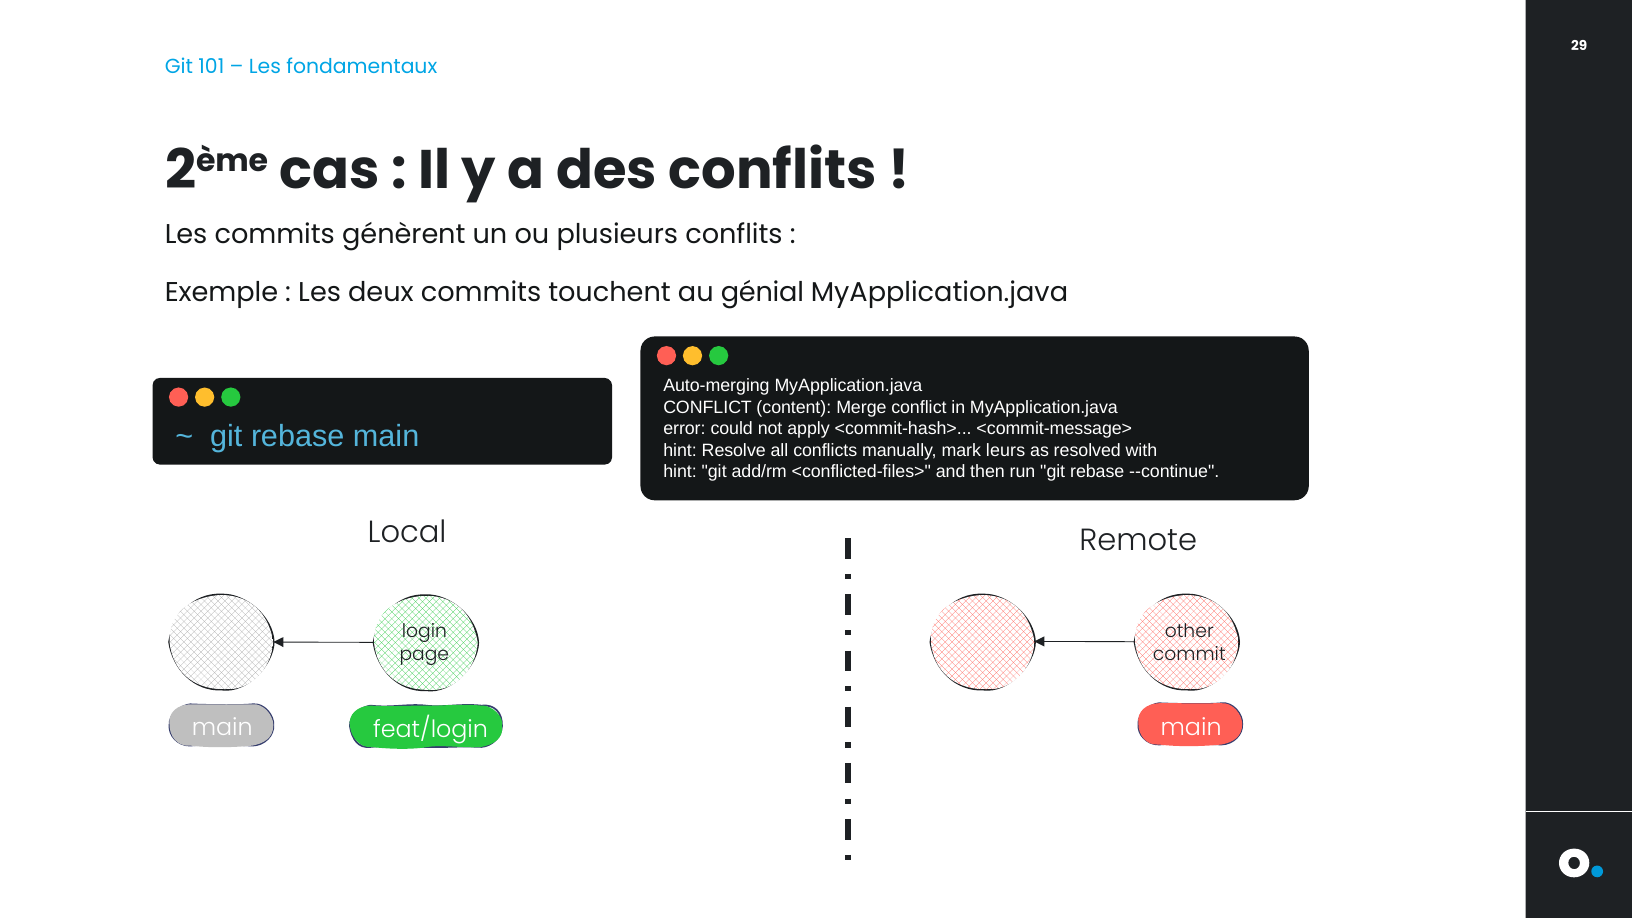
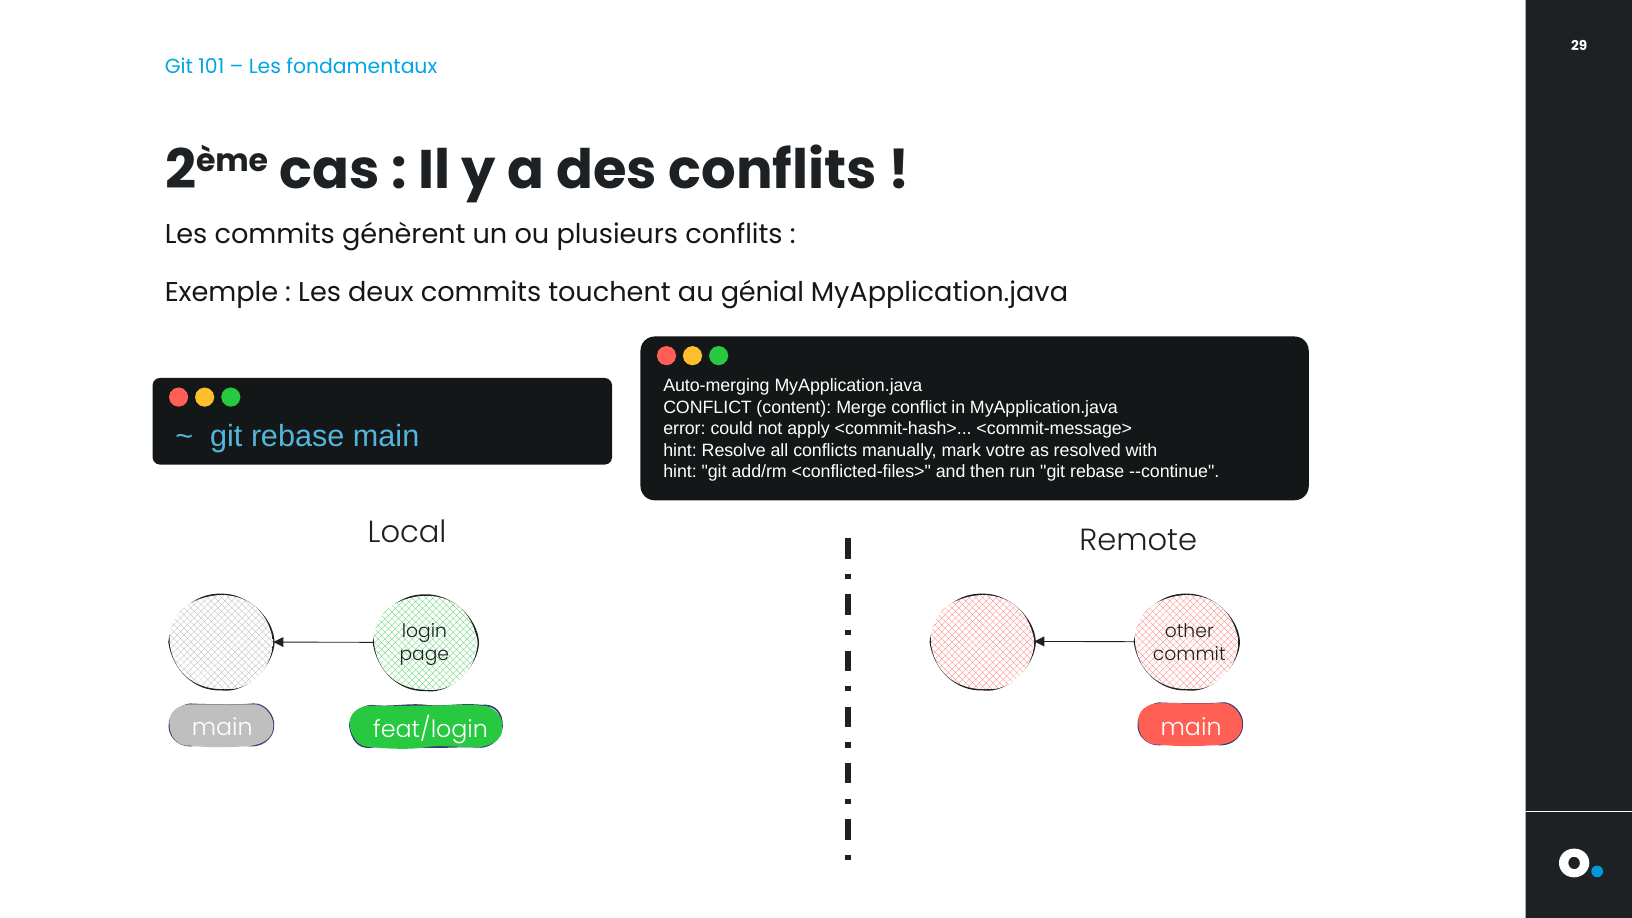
leurs: leurs -> votre
